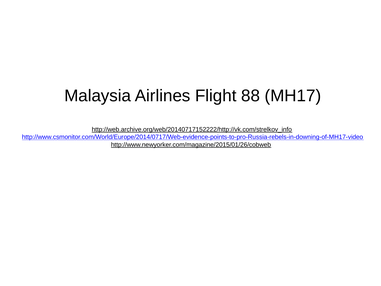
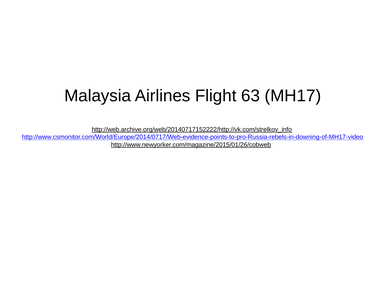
88: 88 -> 63
